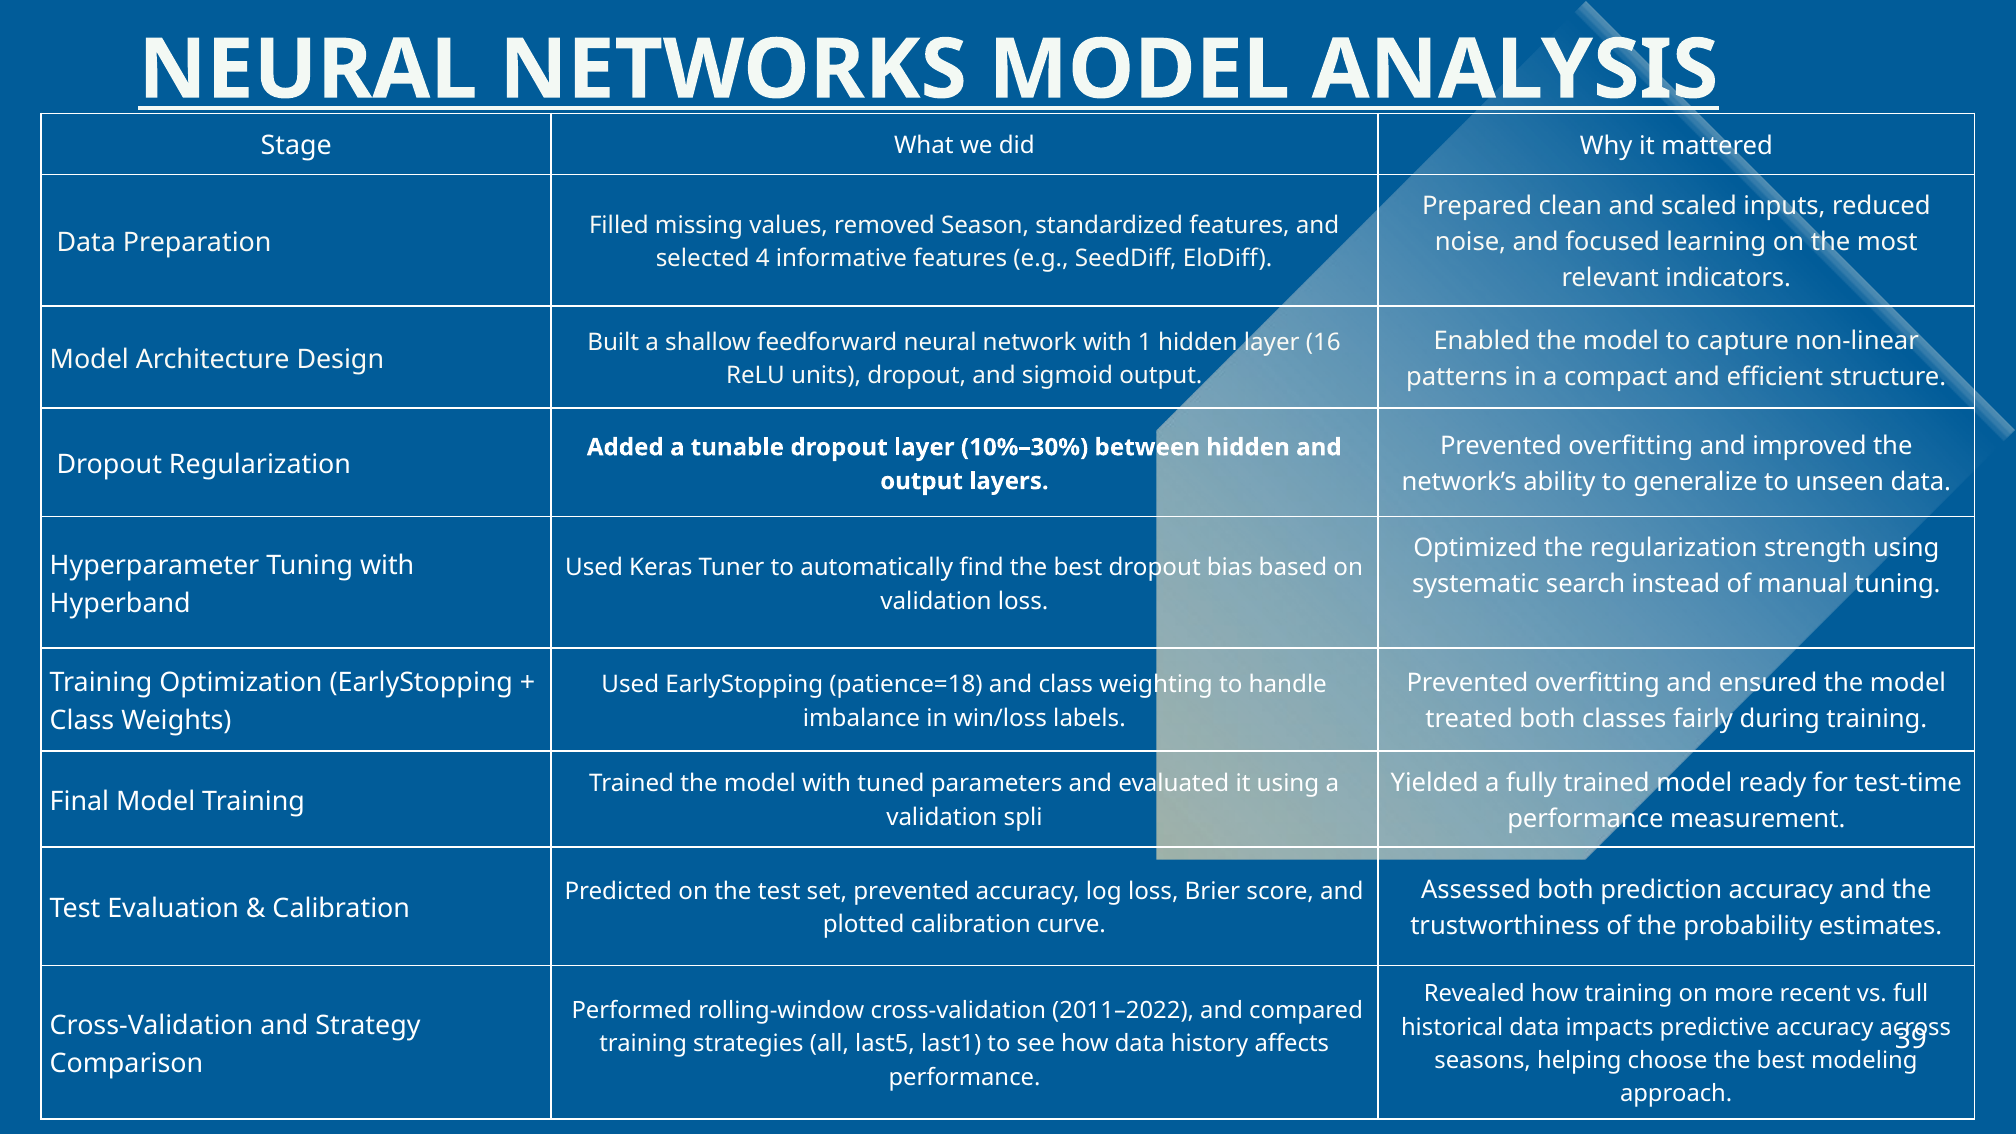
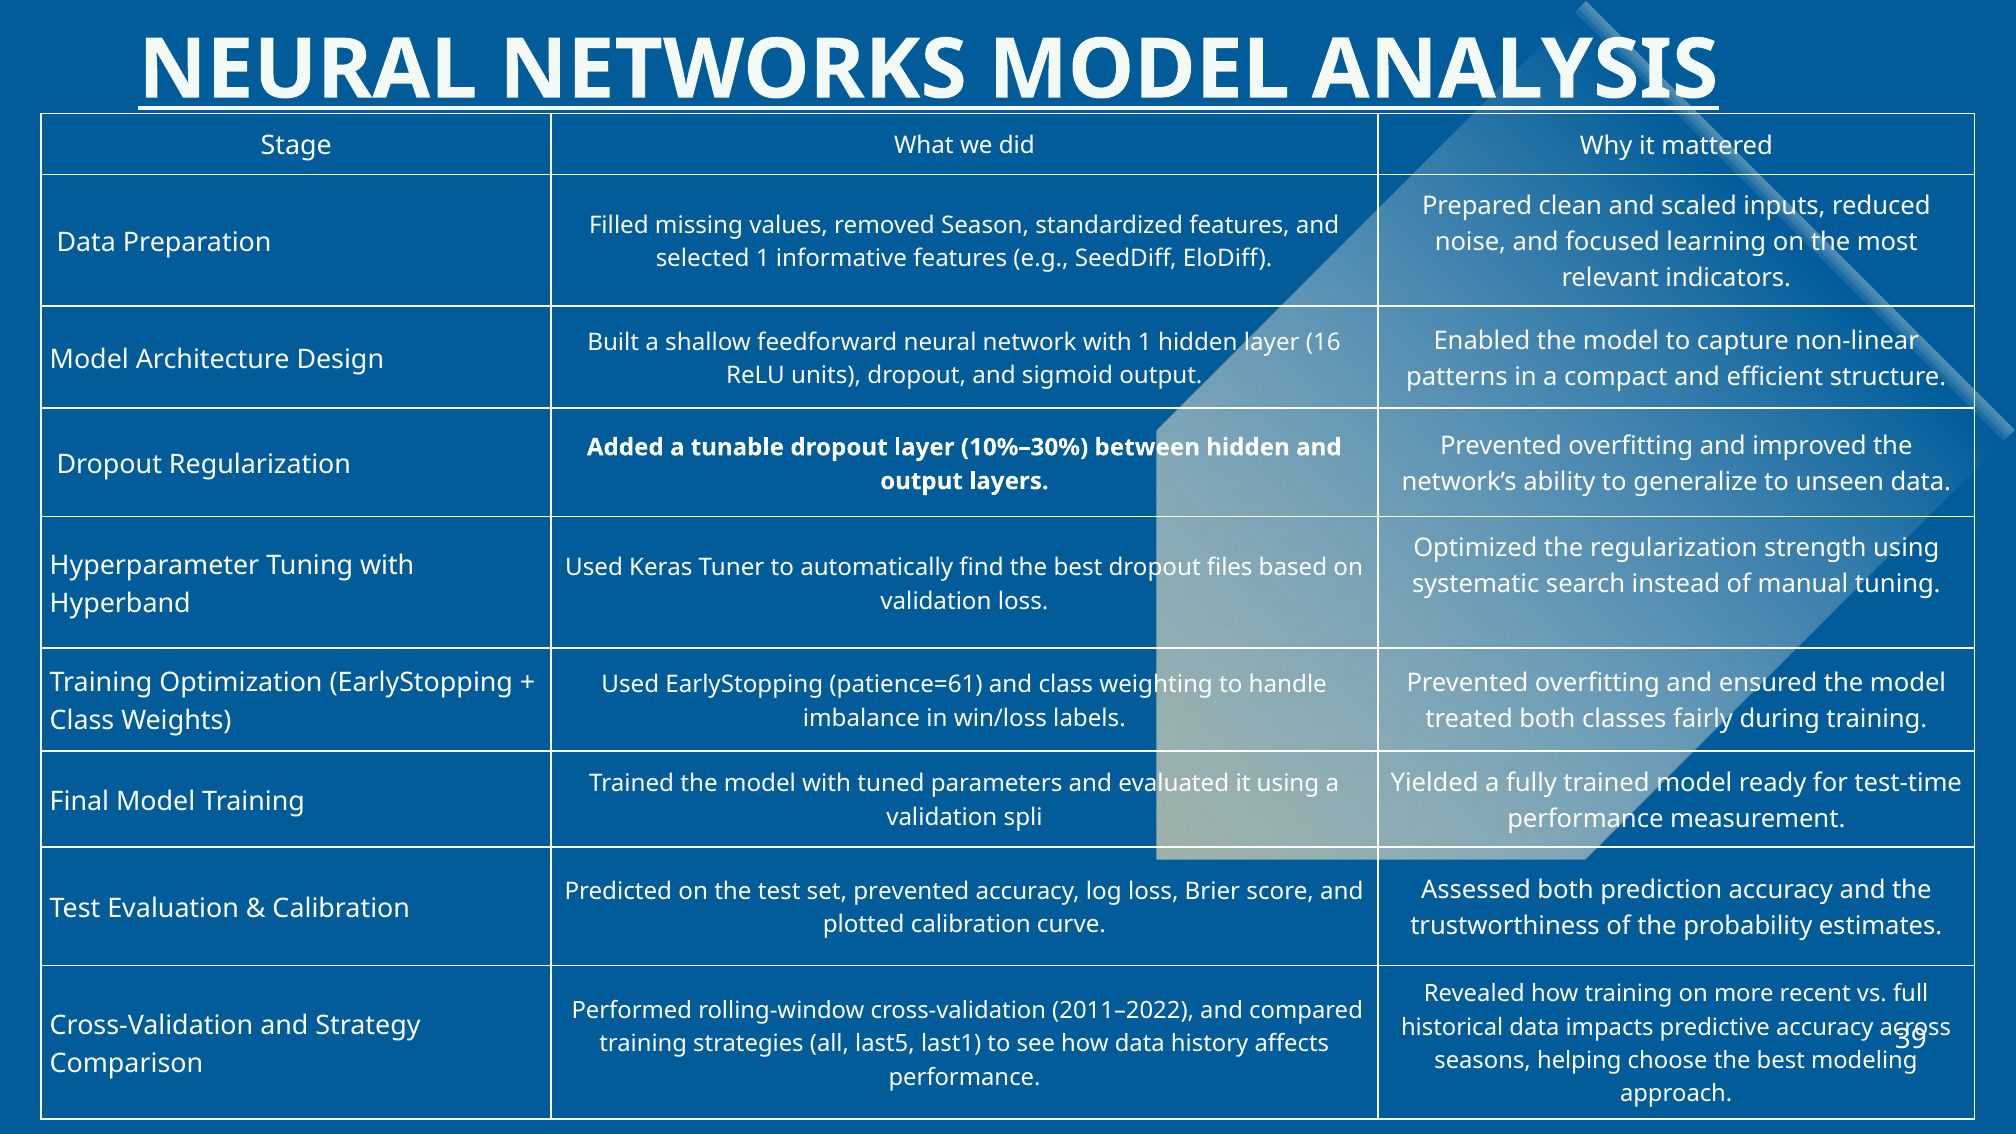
selected 4: 4 -> 1
bias: bias -> files
patience=18: patience=18 -> patience=61
